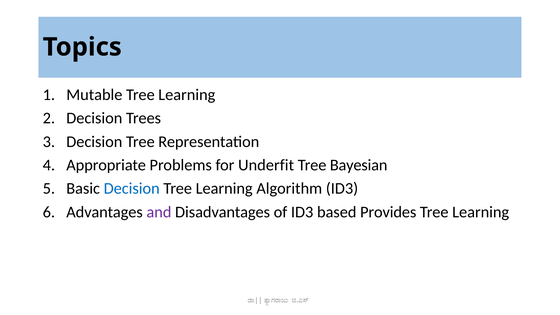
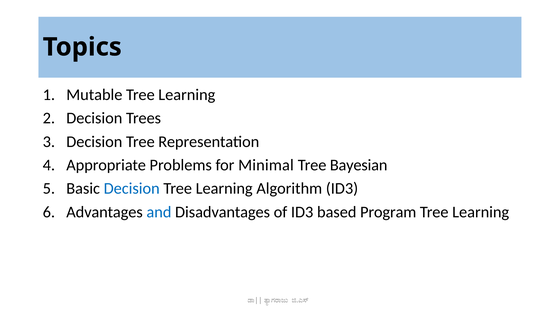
Underfit: Underfit -> Minimal
and colour: purple -> blue
Provides: Provides -> Program
